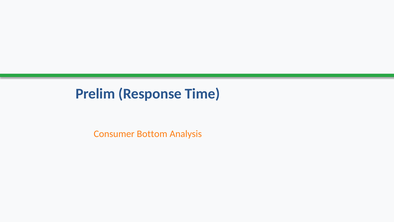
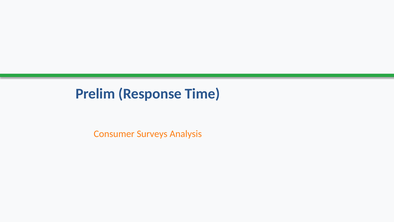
Bottom: Bottom -> Surveys
